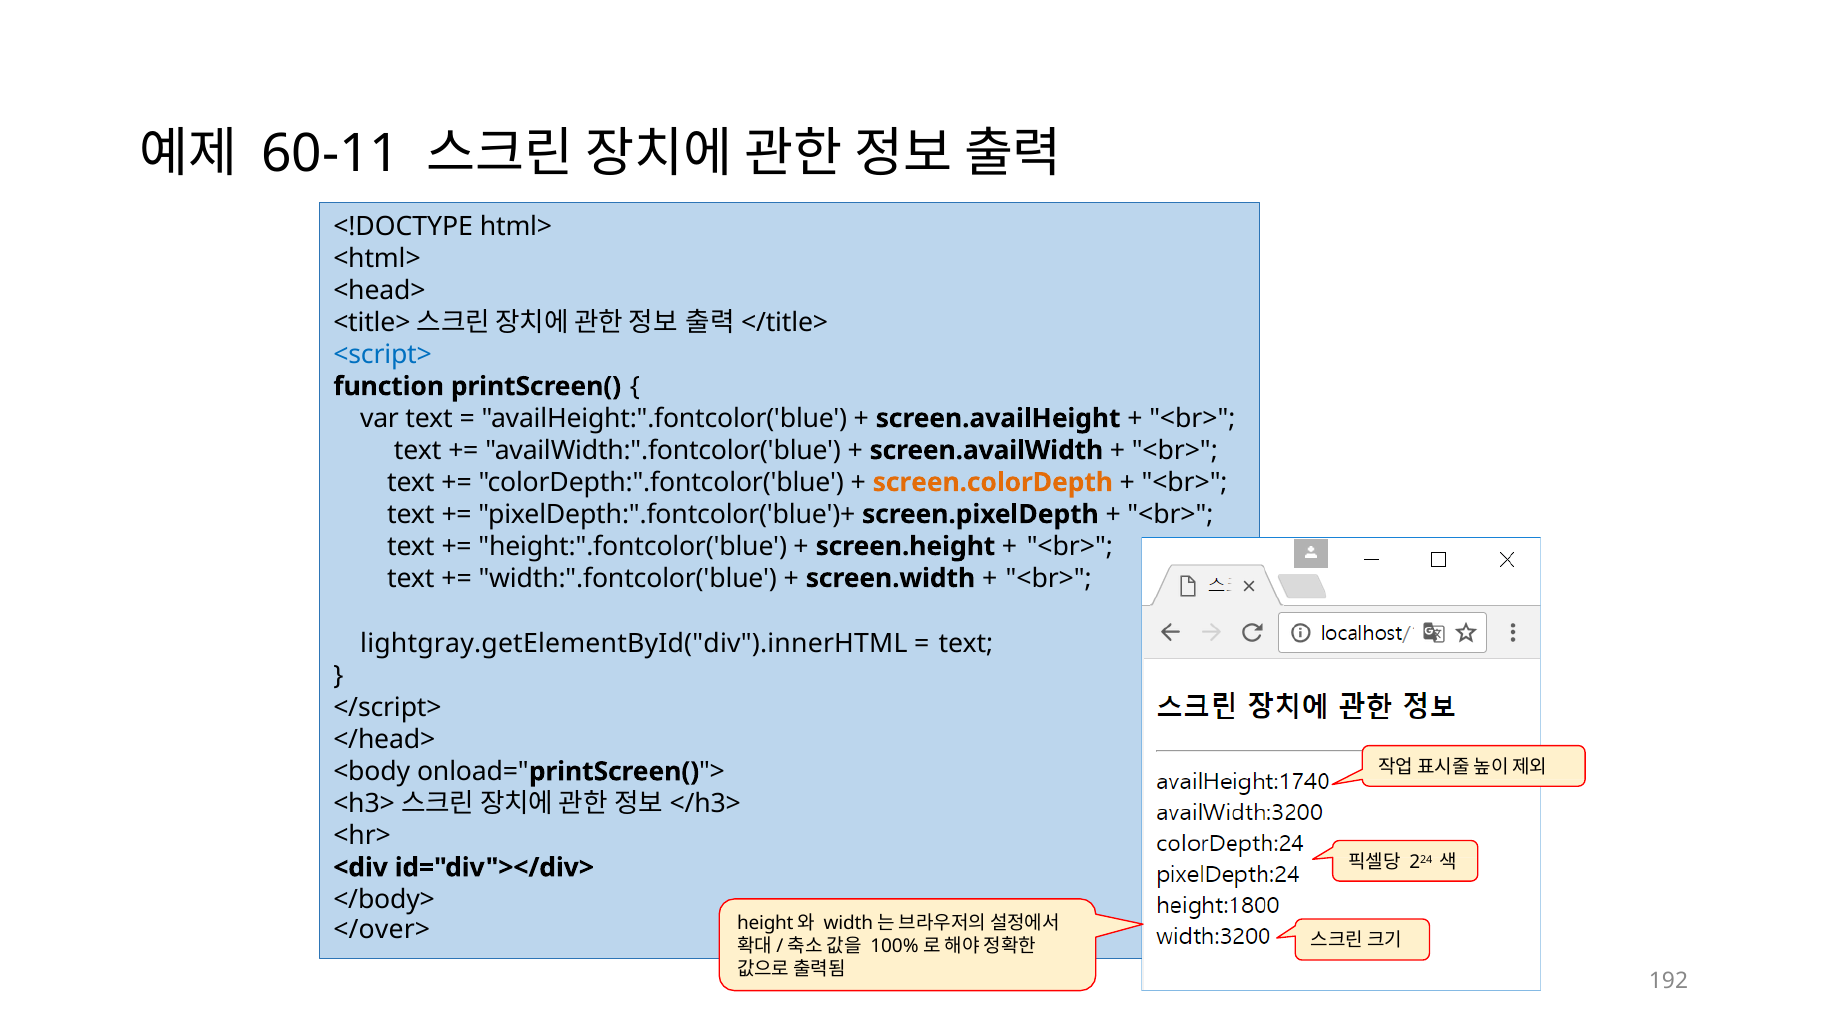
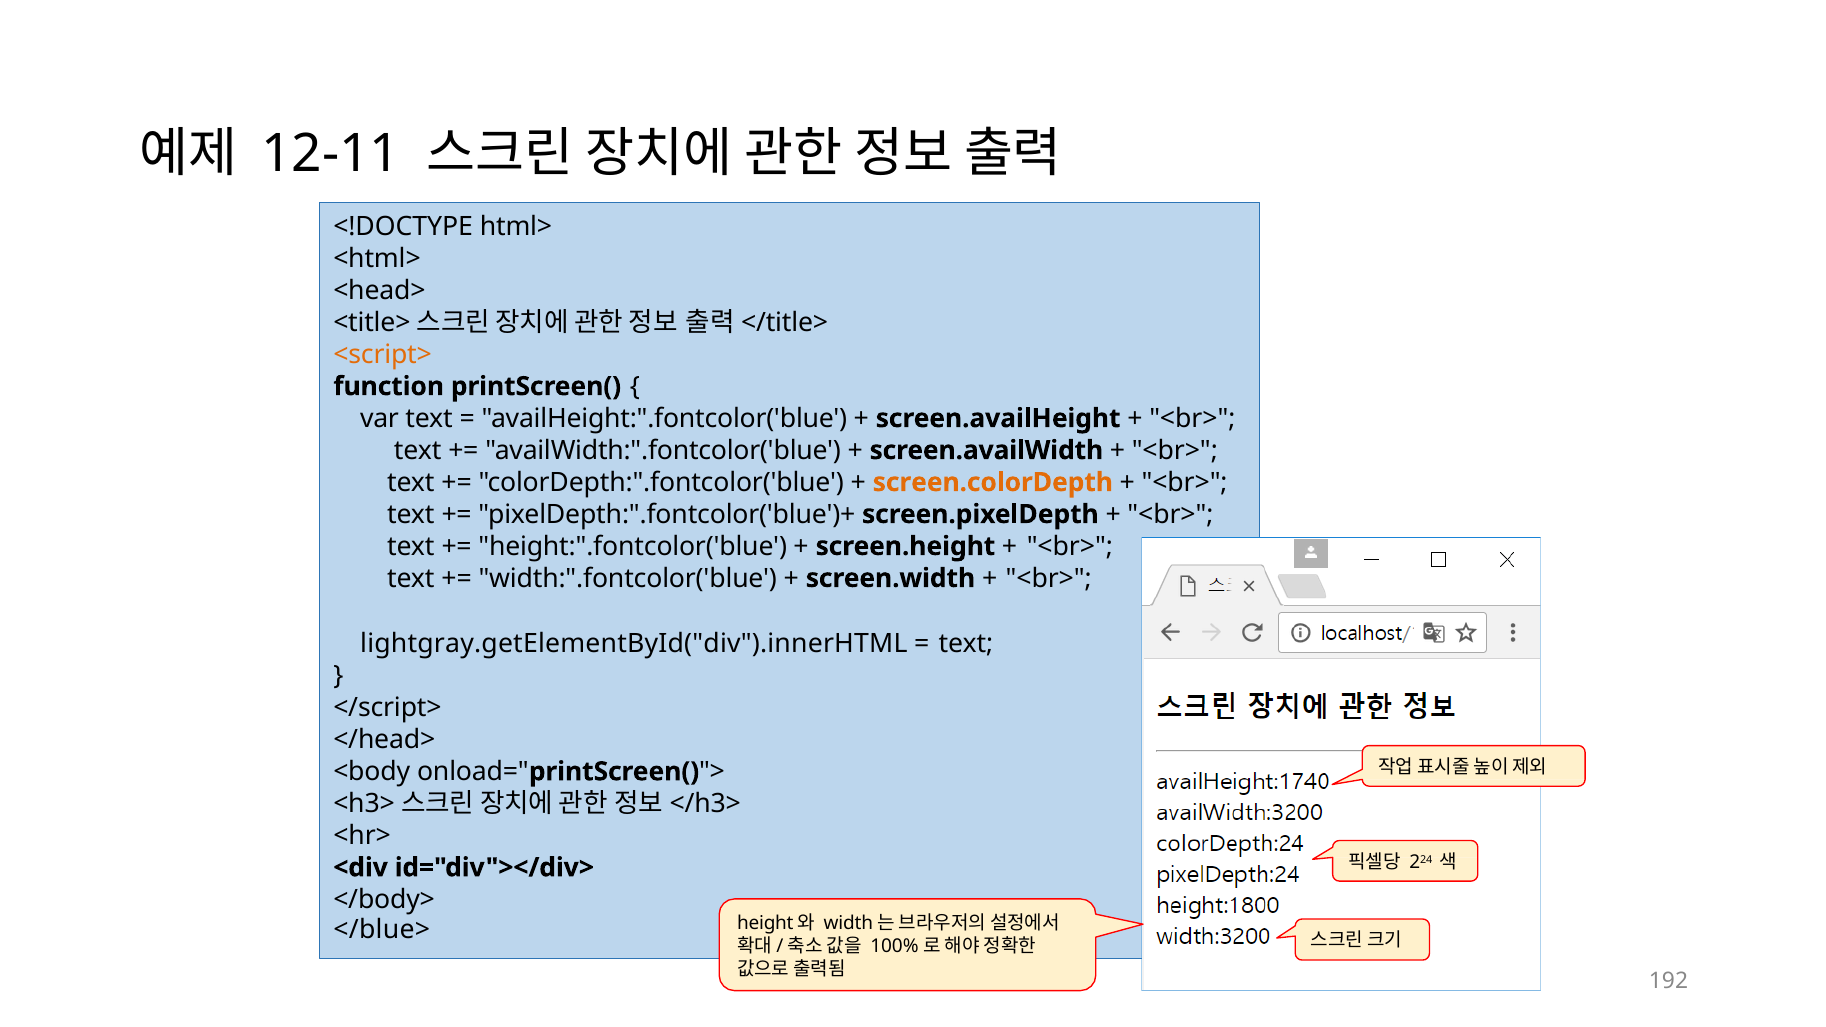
60-11: 60-11 -> 12-11
<script> colour: blue -> orange
</over>: </over> -> </blue>
